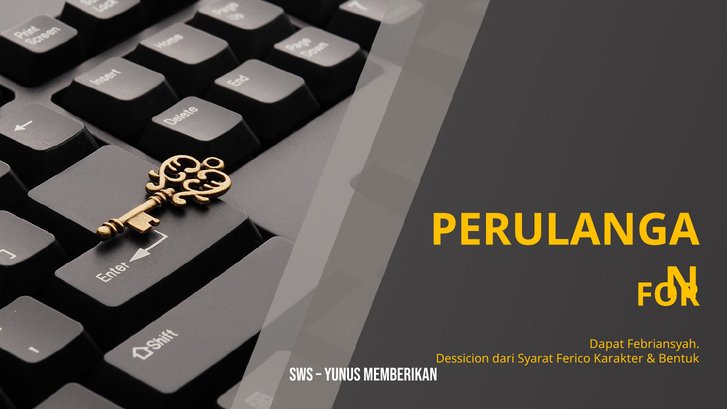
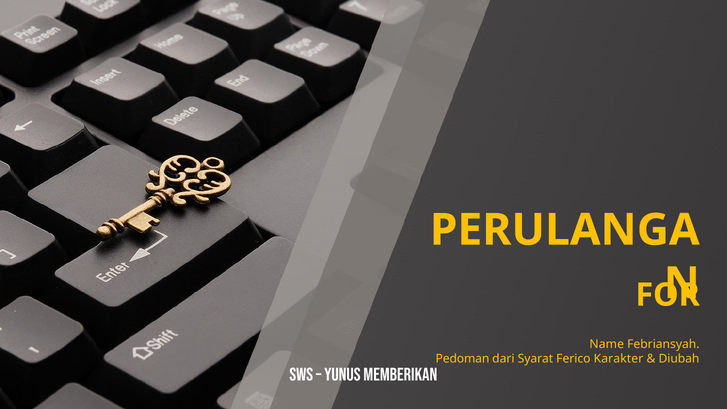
Dapat: Dapat -> Name
Dessicion: Dessicion -> Pedoman
Bentuk: Bentuk -> Diubah
